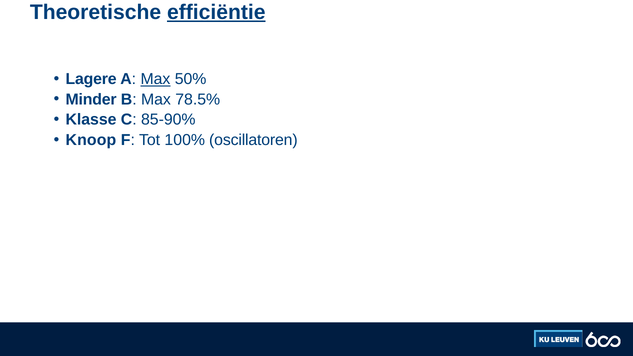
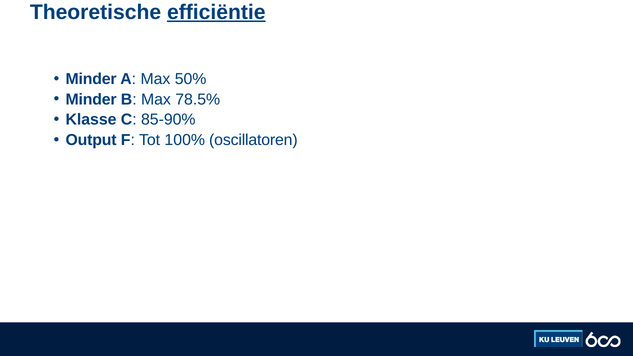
Lagere at (91, 79): Lagere -> Minder
Max at (155, 79) underline: present -> none
Knoop: Knoop -> Output
